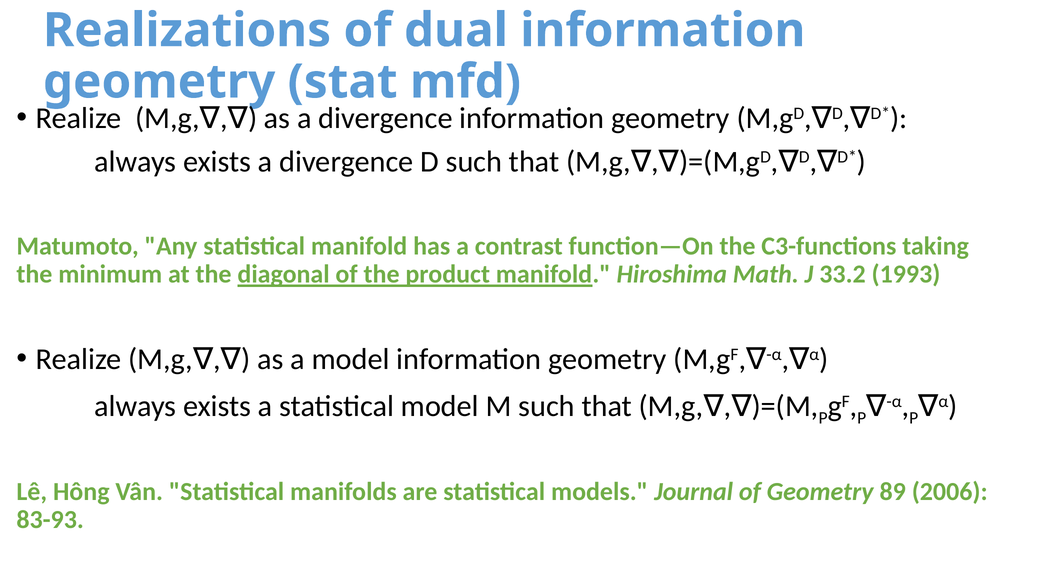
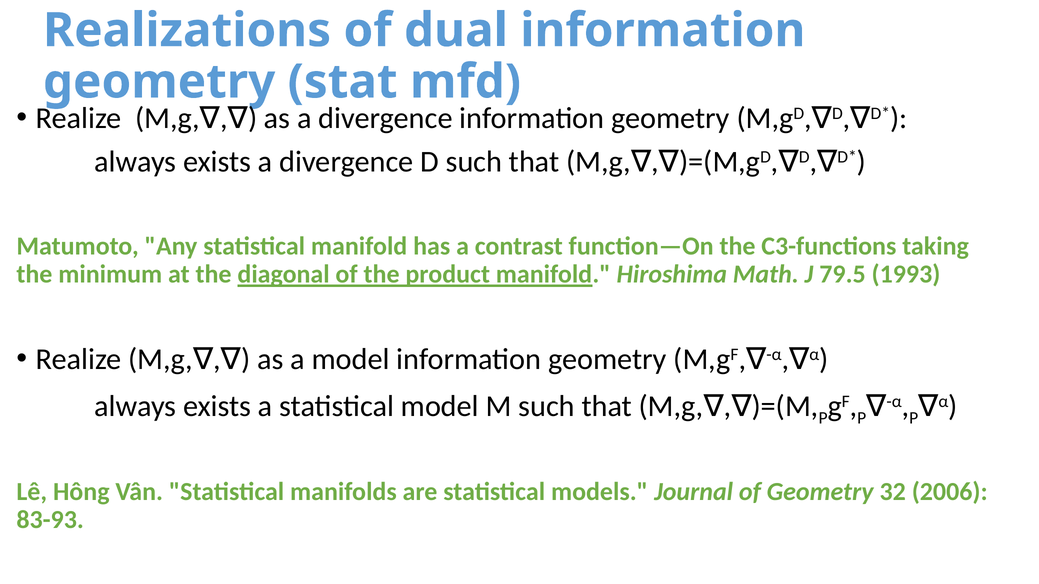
33.2: 33.2 -> 79.5
89: 89 -> 32
